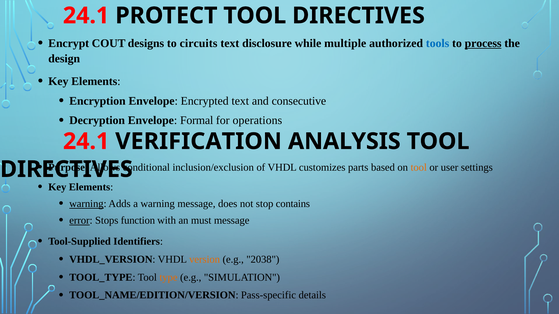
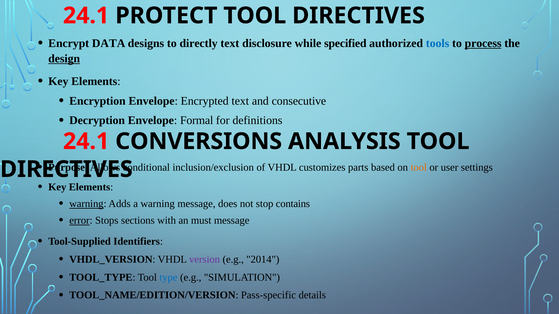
COUT: COUT -> DATA
circuits: circuits -> directly
multiple: multiple -> specified
design underline: none -> present
operations: operations -> definitions
VERIFICATION: VERIFICATION -> CONVERSIONS
function: function -> sections
version colour: orange -> purple
2038: 2038 -> 2014
type colour: orange -> blue
